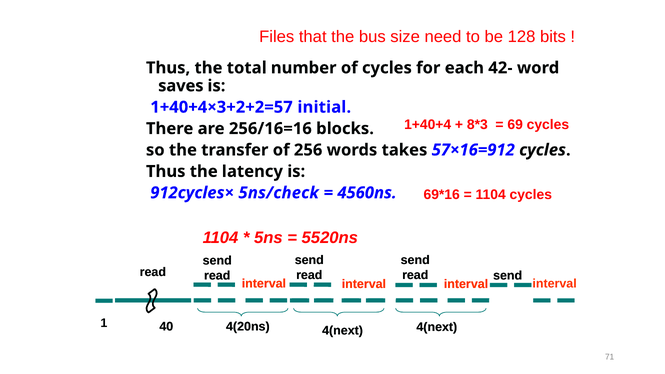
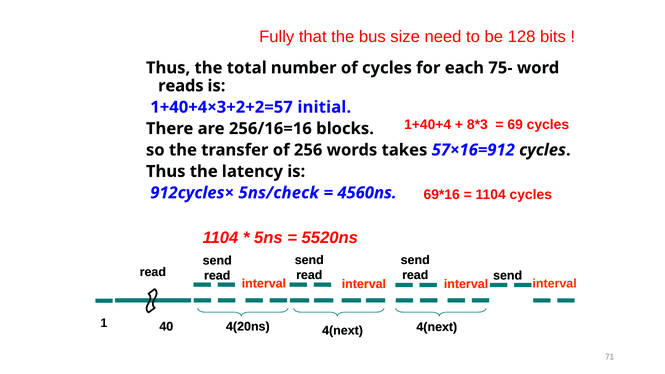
Files: Files -> Fully
42-: 42- -> 75-
saves: saves -> reads
